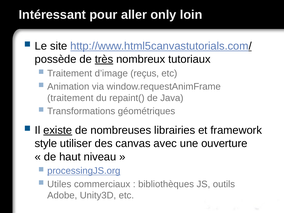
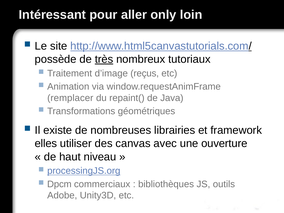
traitement at (70, 98): traitement -> remplacer
existe underline: present -> none
style: style -> elles
Utiles: Utiles -> Dpcm
